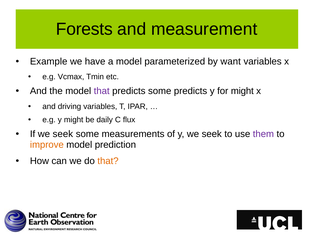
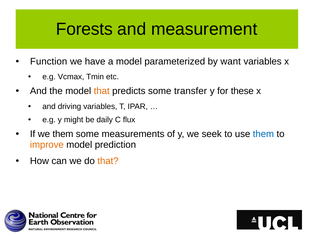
Example: Example -> Function
that at (102, 91) colour: purple -> orange
some predicts: predicts -> transfer
for might: might -> these
If we seek: seek -> them
them at (263, 134) colour: purple -> blue
